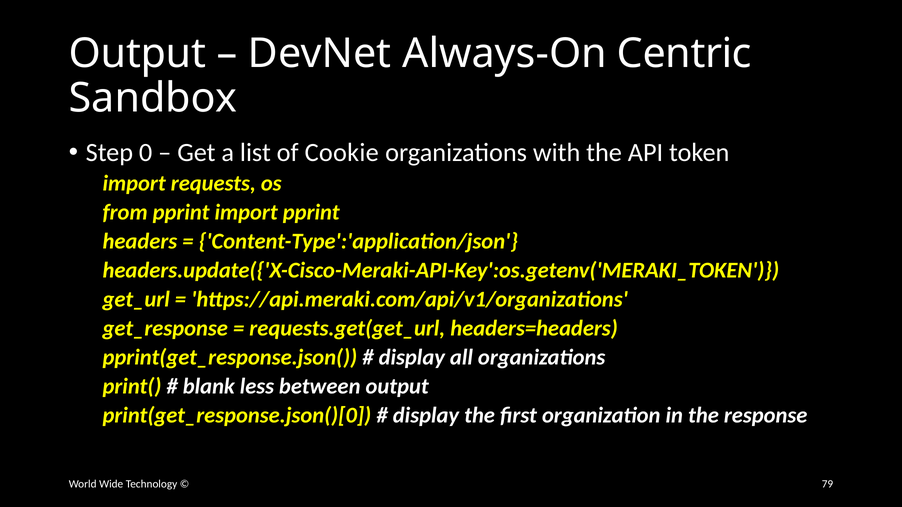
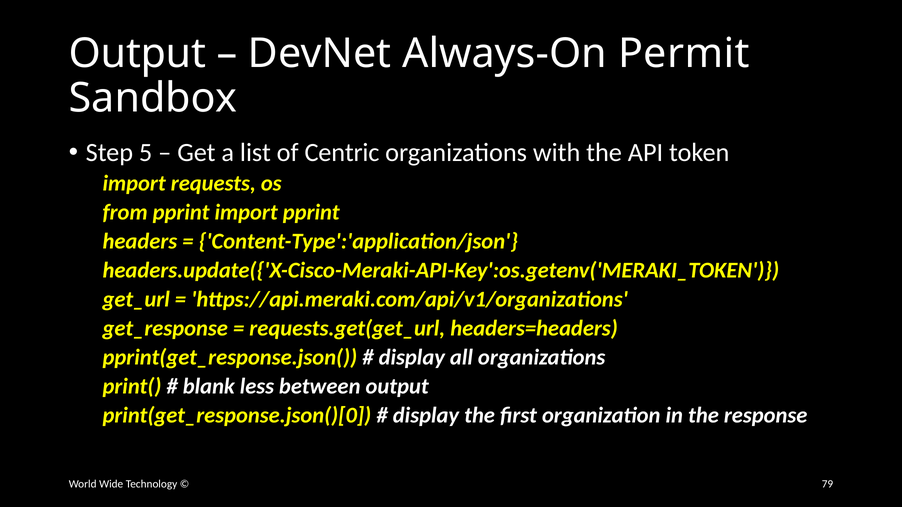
Centric: Centric -> Permit
0: 0 -> 5
Cookie: Cookie -> Centric
